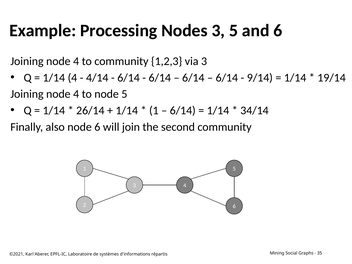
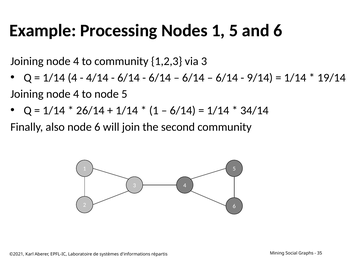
Nodes 3: 3 -> 1
